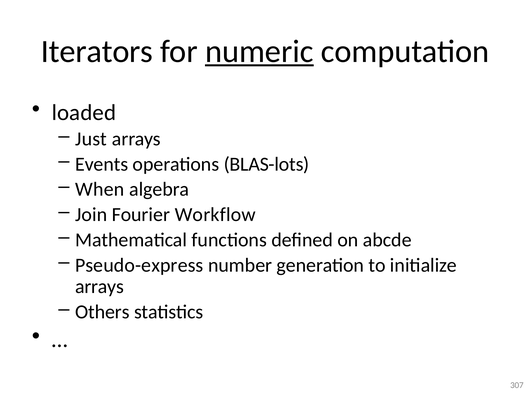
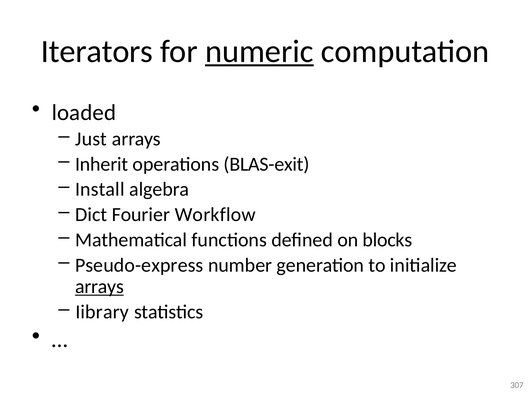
Events: Events -> Inherit
BLAS-lots: BLAS-lots -> BLAS-exit
When: When -> Install
Join: Join -> Dict
abcde: abcde -> blocks
arrays at (99, 287) underline: none -> present
Others: Others -> Iibrary
